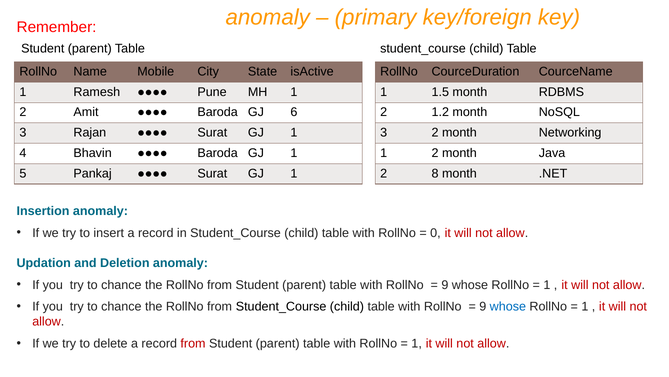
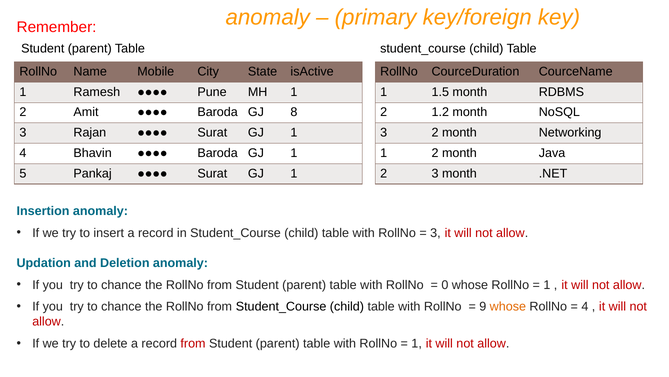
6: 6 -> 8
2 8: 8 -> 3
0 at (435, 233): 0 -> 3
9 at (445, 284): 9 -> 0
whose at (508, 306) colour: blue -> orange
1 at (585, 306): 1 -> 4
